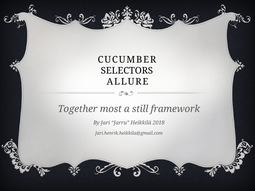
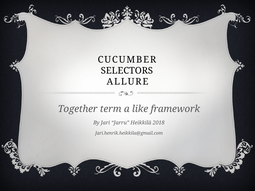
most: most -> term
still: still -> like
